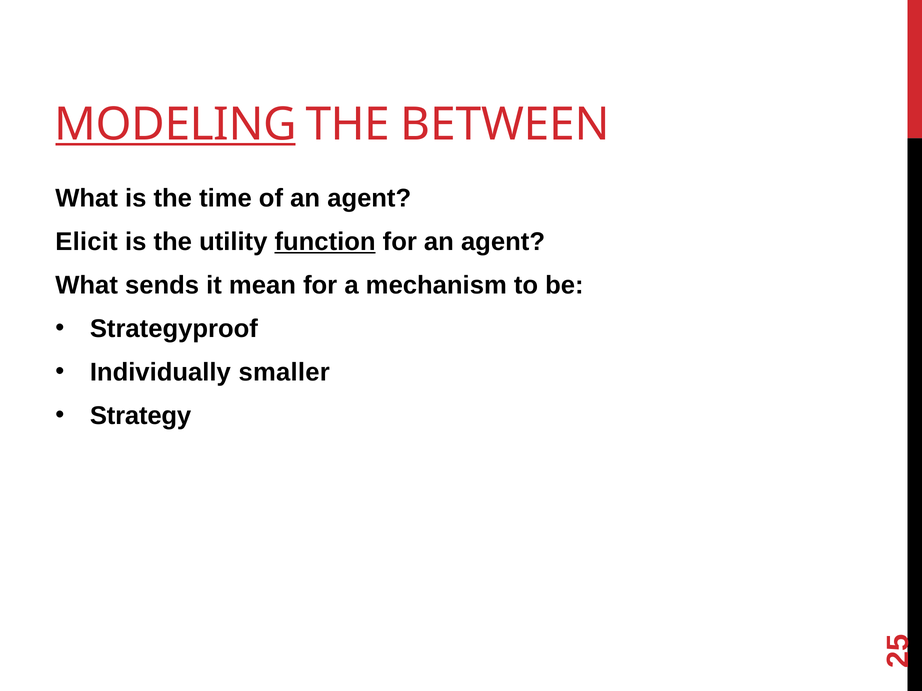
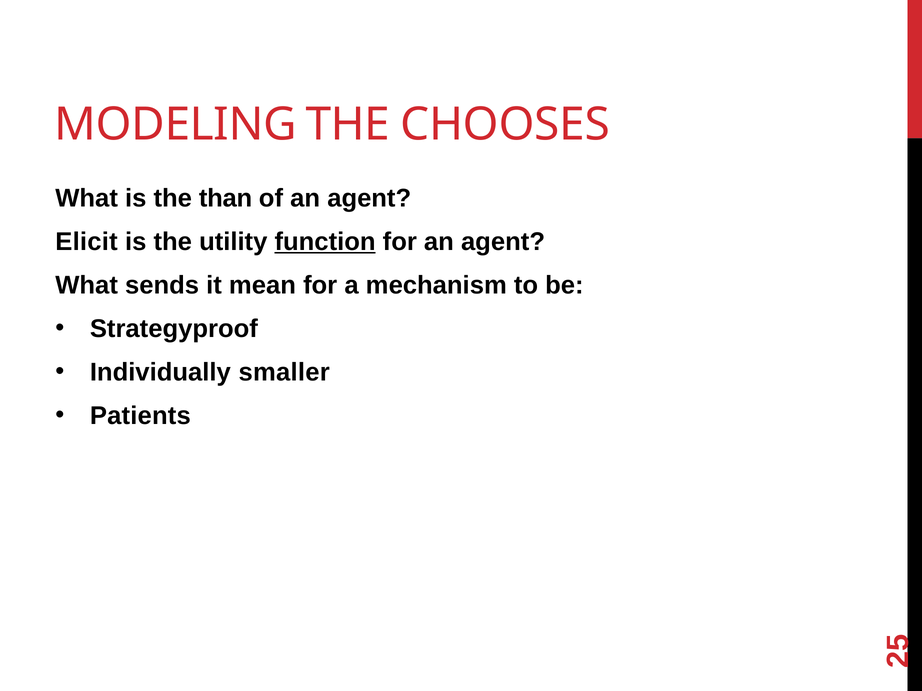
MODELING underline: present -> none
BETWEEN: BETWEEN -> CHOOSES
time: time -> than
Strategy: Strategy -> Patients
